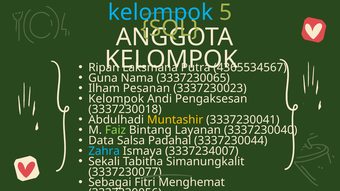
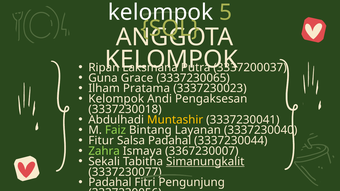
kelompok at (161, 12) colour: light blue -> white
4365534567: 4365534567 -> 3337200037
Nama: Nama -> Grace
Pesanan: Pesanan -> Pratama
Data: Data -> Fitur
Zahra colour: light blue -> light green
3337234007: 3337234007 -> 3367230007
Simanungkalit underline: none -> present
Sebagai at (110, 183): Sebagai -> Padahal
Menghemat: Menghemat -> Pengunjung
